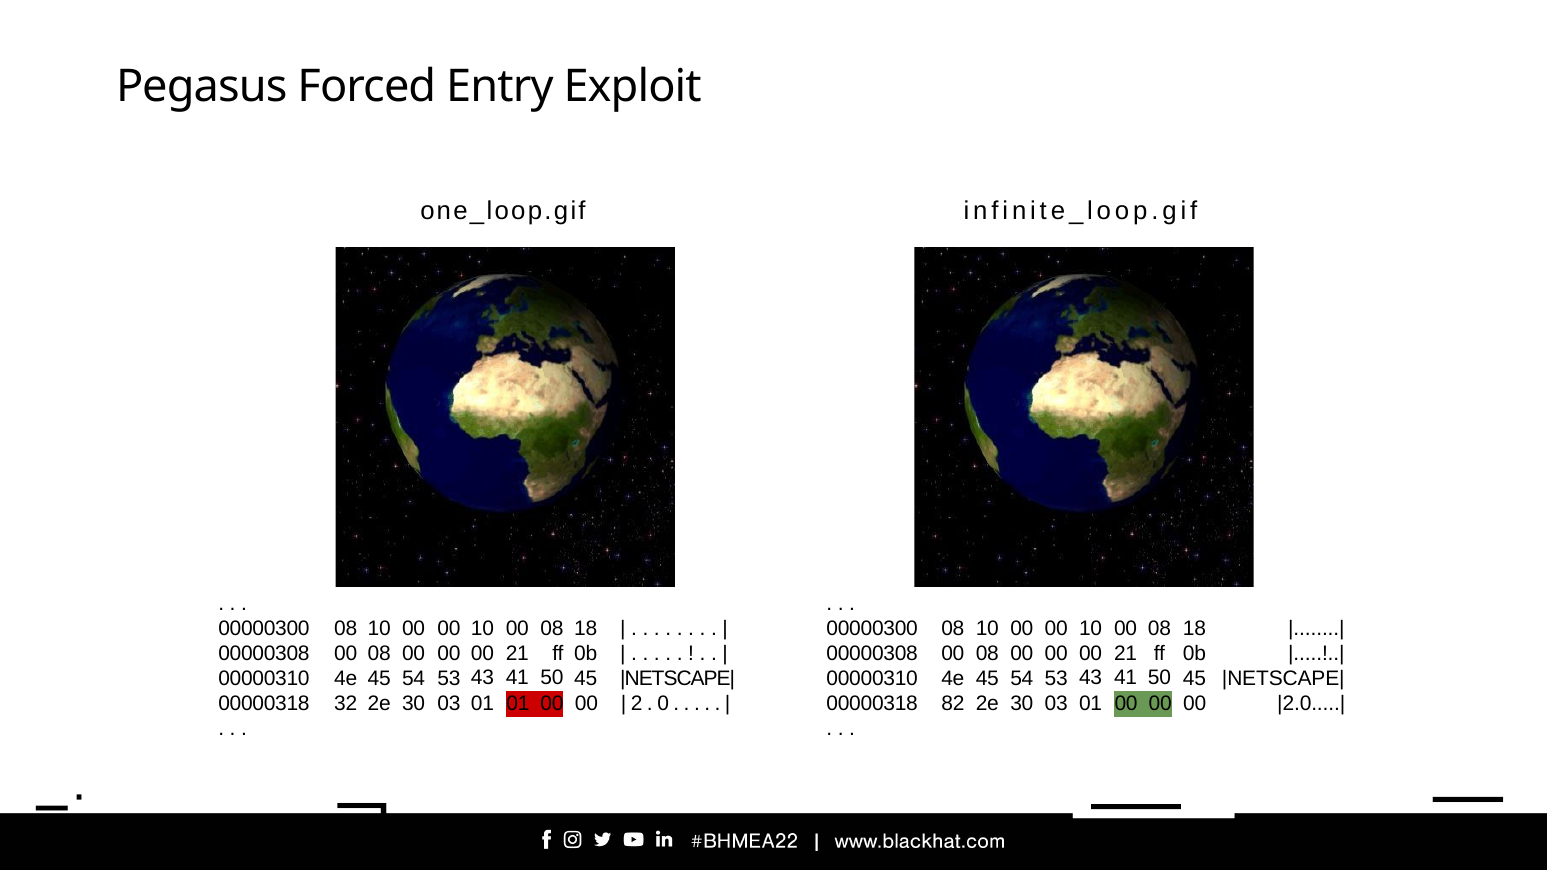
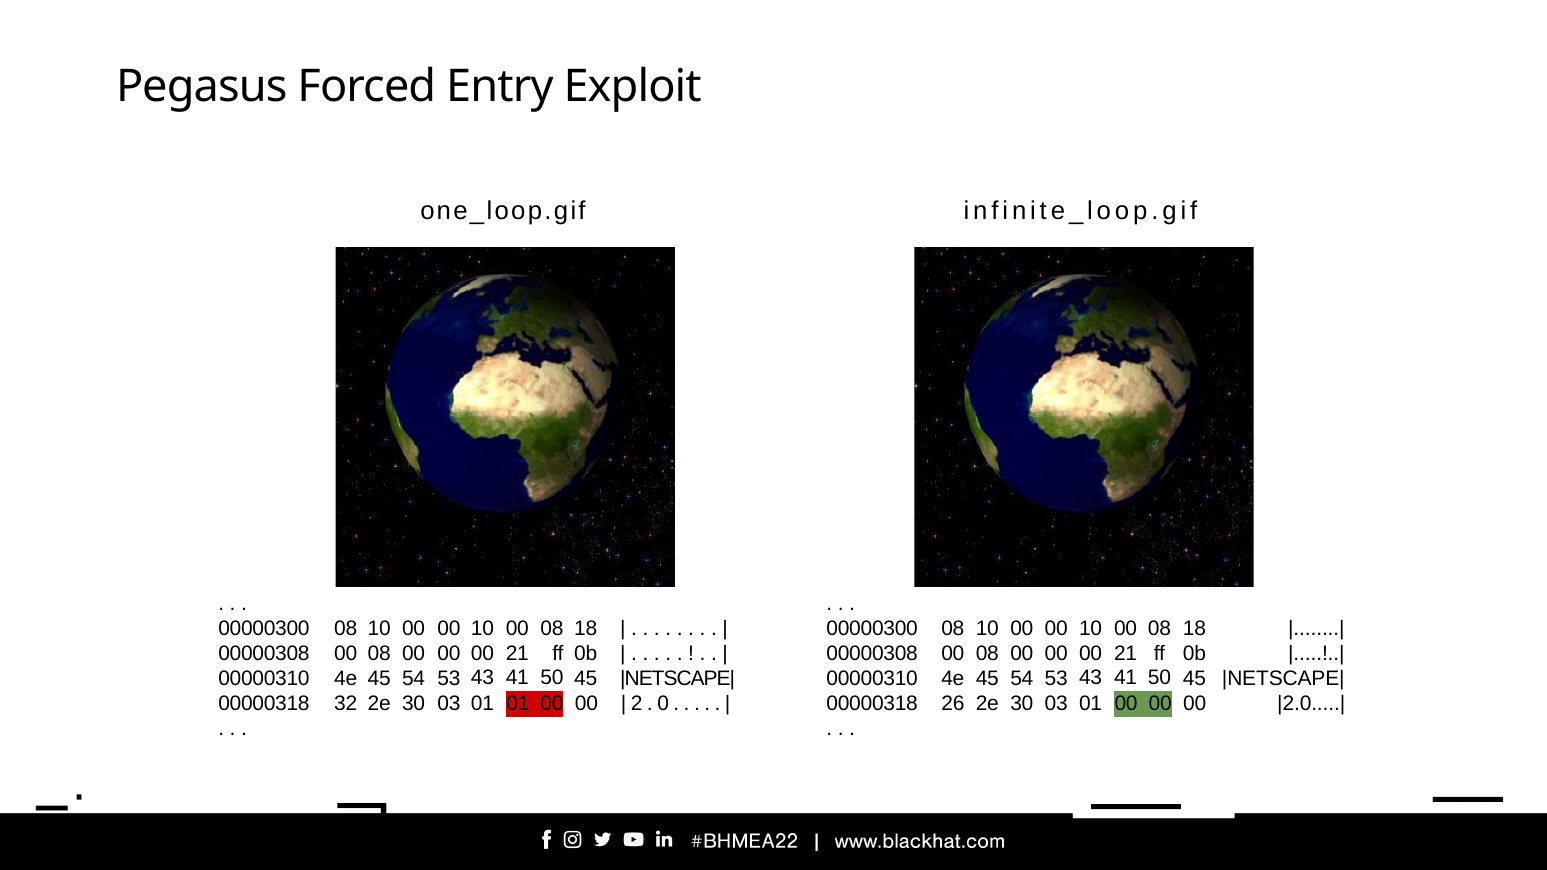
82: 82 -> 26
